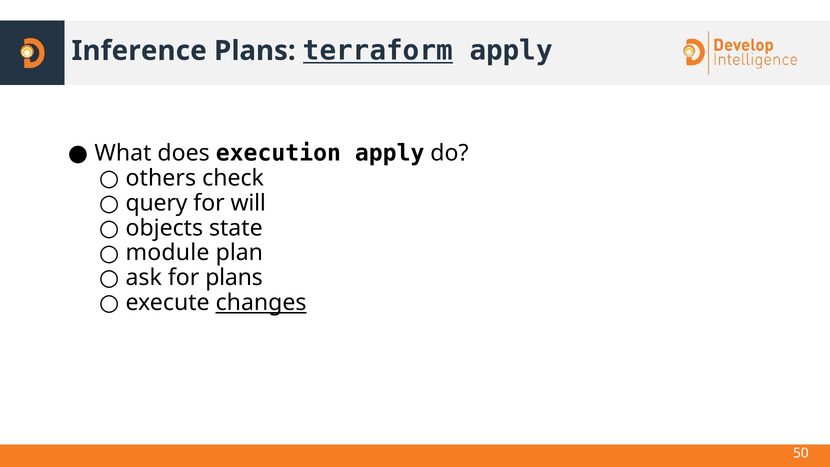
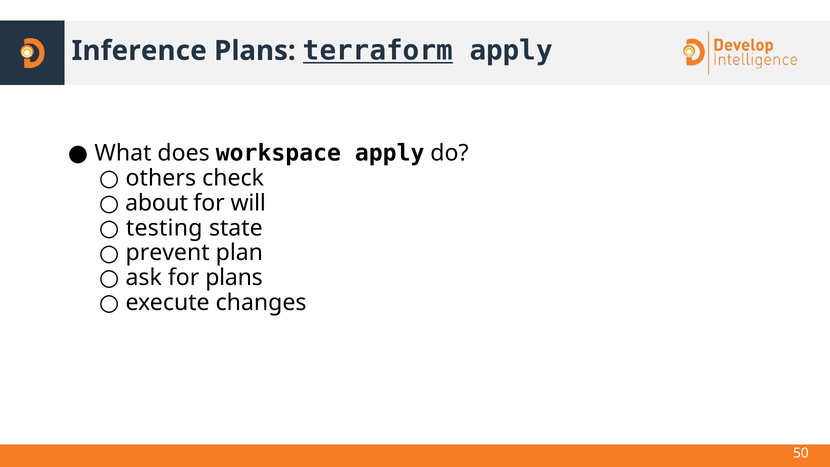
execution: execution -> workspace
query: query -> about
objects: objects -> testing
module: module -> prevent
changes underline: present -> none
